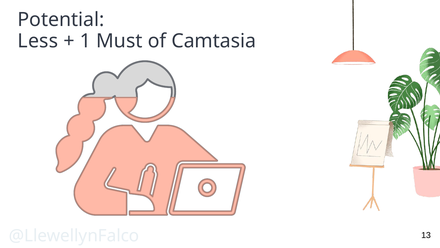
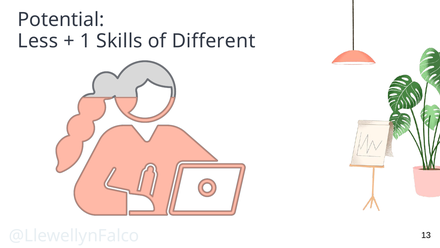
Must: Must -> Skills
Camtasia: Camtasia -> Different
